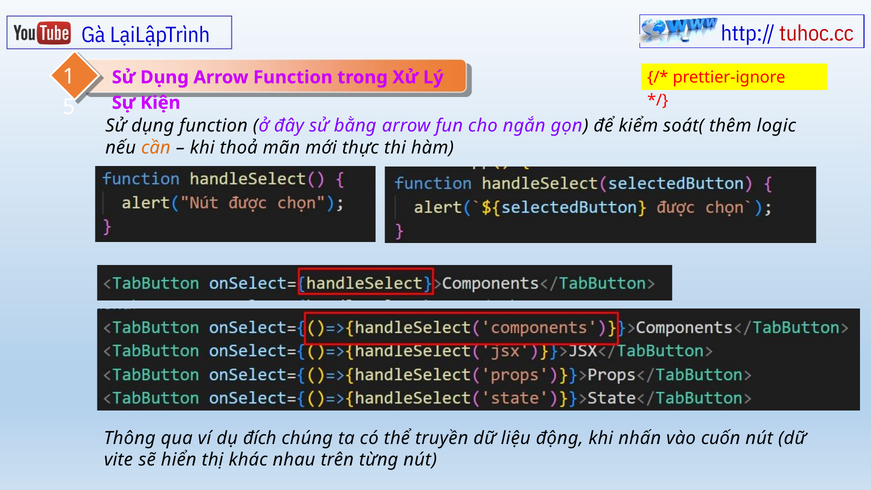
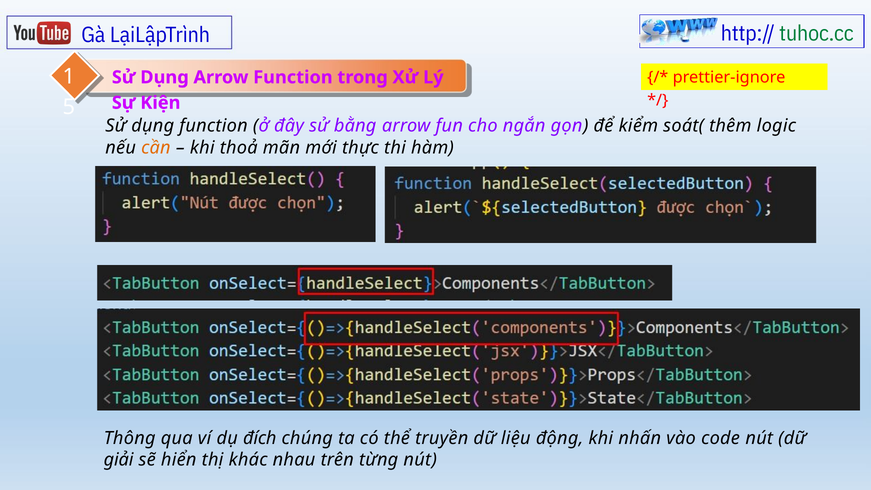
tuhoc.cc colour: red -> green
cuốn: cuốn -> code
vite: vite -> giải
